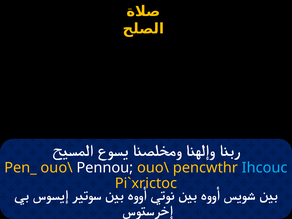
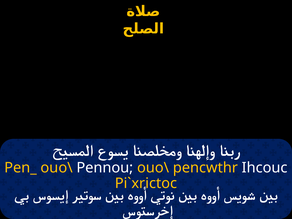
Ihcouc colour: light blue -> white
